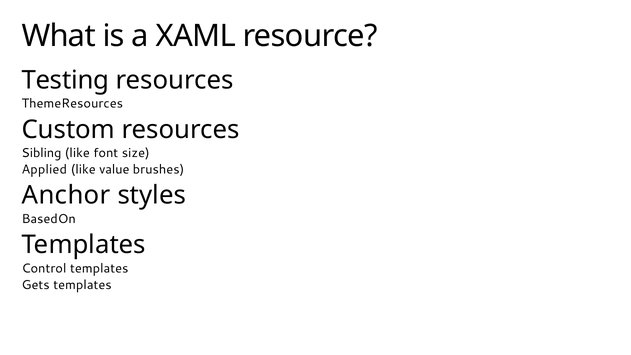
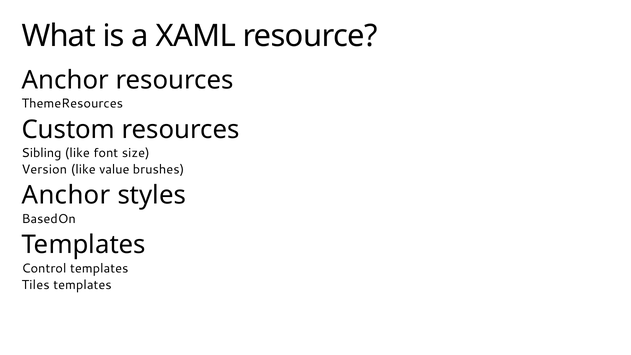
Testing at (65, 80): Testing -> Anchor
Applied: Applied -> Version
Gets: Gets -> Tiles
